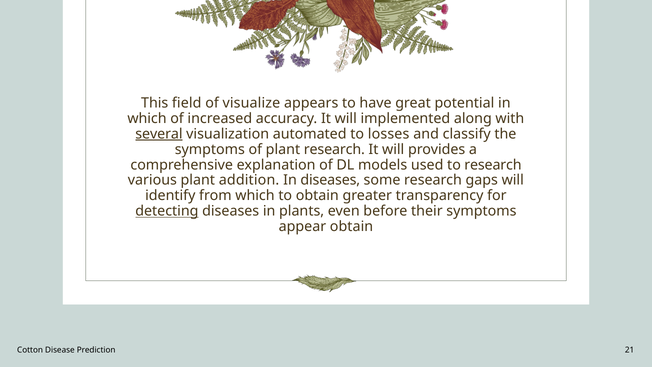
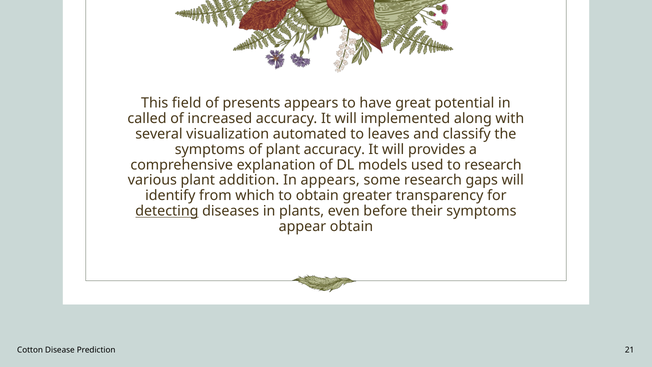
visualize: visualize -> presents
which at (147, 119): which -> called
several underline: present -> none
losses: losses -> leaves
plant research: research -> accuracy
In diseases: diseases -> appears
